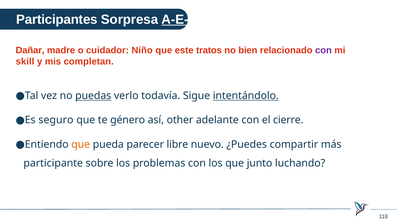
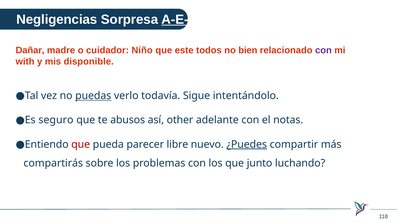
Participantes: Participantes -> Negligencias
tratos: tratos -> todos
skill: skill -> with
completan: completan -> disponible
intentándolo underline: present -> none
género: género -> abusos
cierre: cierre -> notas
que at (81, 145) colour: orange -> red
¿Puedes underline: none -> present
participante: participante -> compartirás
